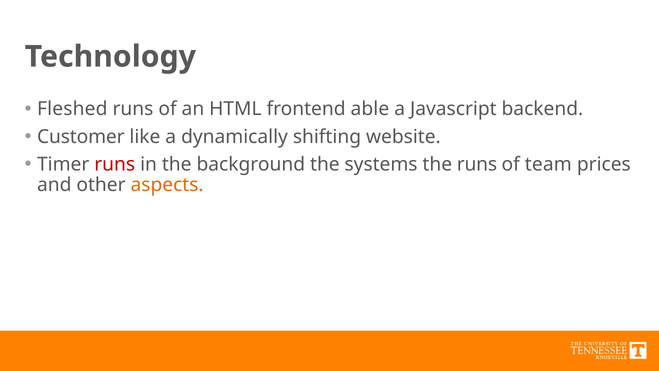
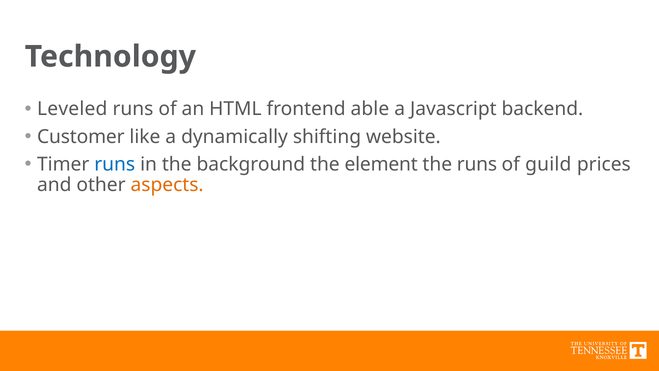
Fleshed: Fleshed -> Leveled
runs at (115, 164) colour: red -> blue
systems: systems -> element
team: team -> guild
